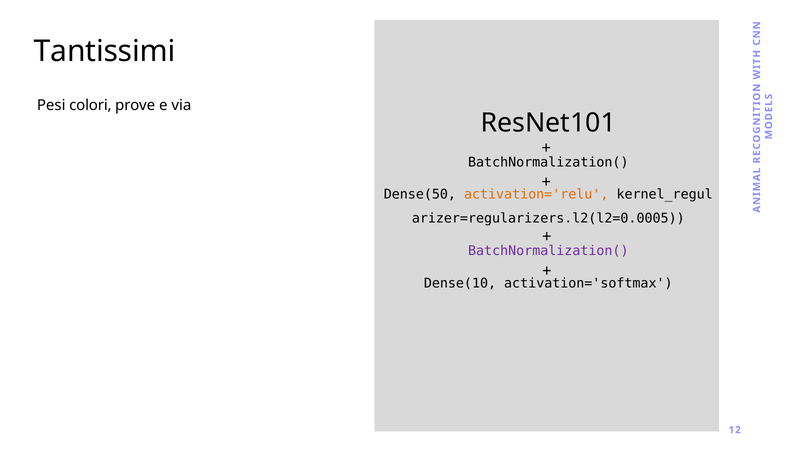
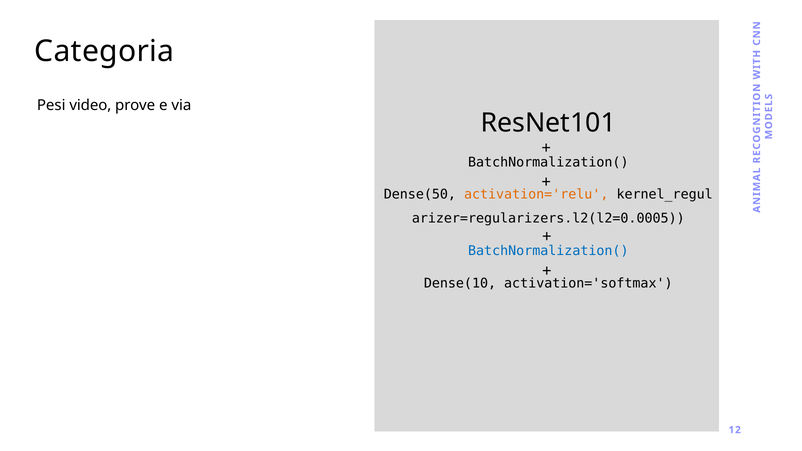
Tantissimi: Tantissimi -> Categoria
colori: colori -> video
BatchNormalization( at (548, 251) colour: purple -> blue
